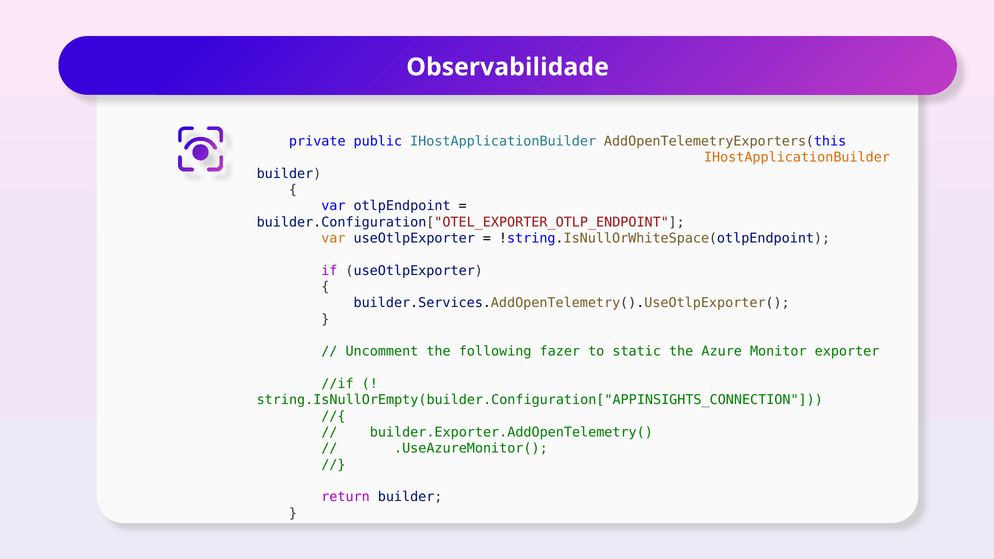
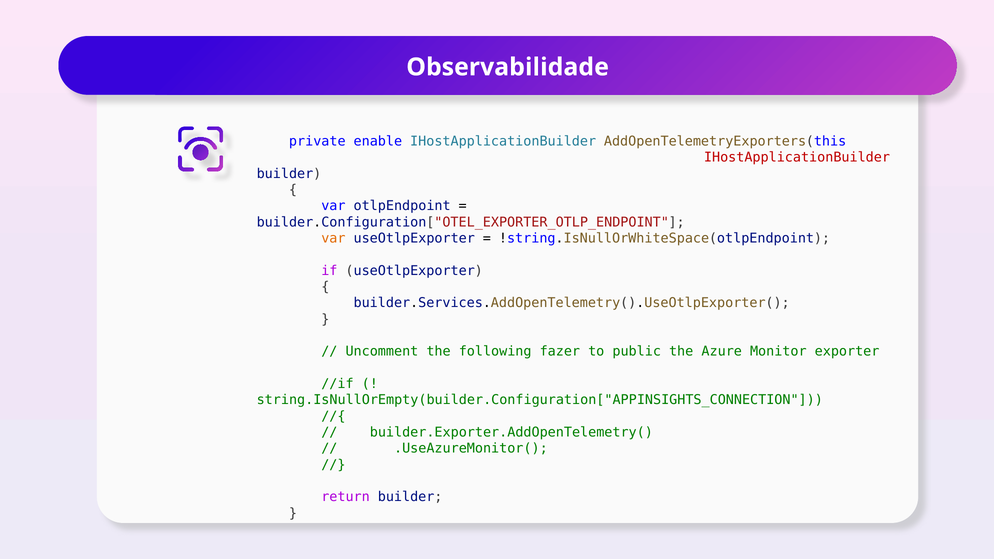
public: public -> enable
IHostApplicationBuilder at (797, 157) colour: orange -> red
static: static -> public
